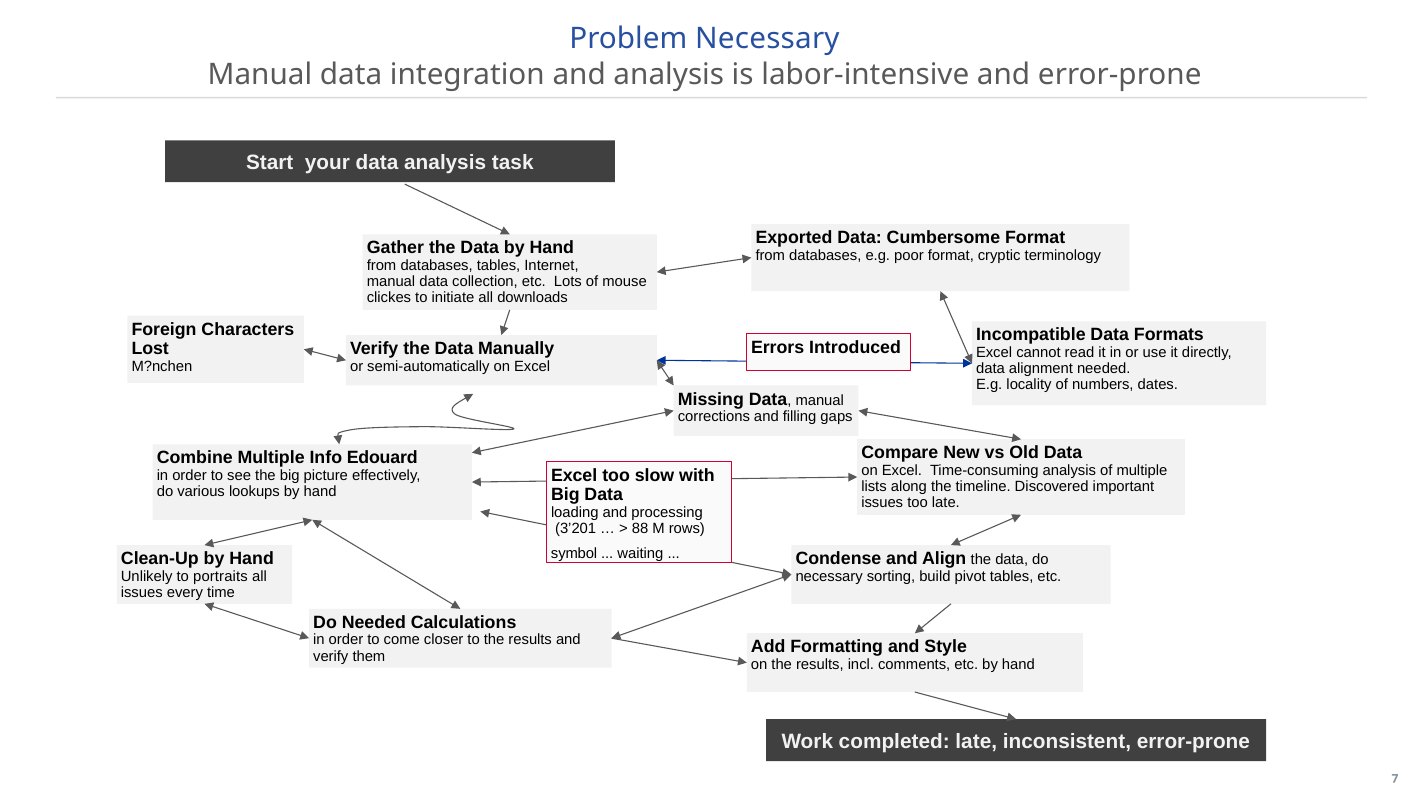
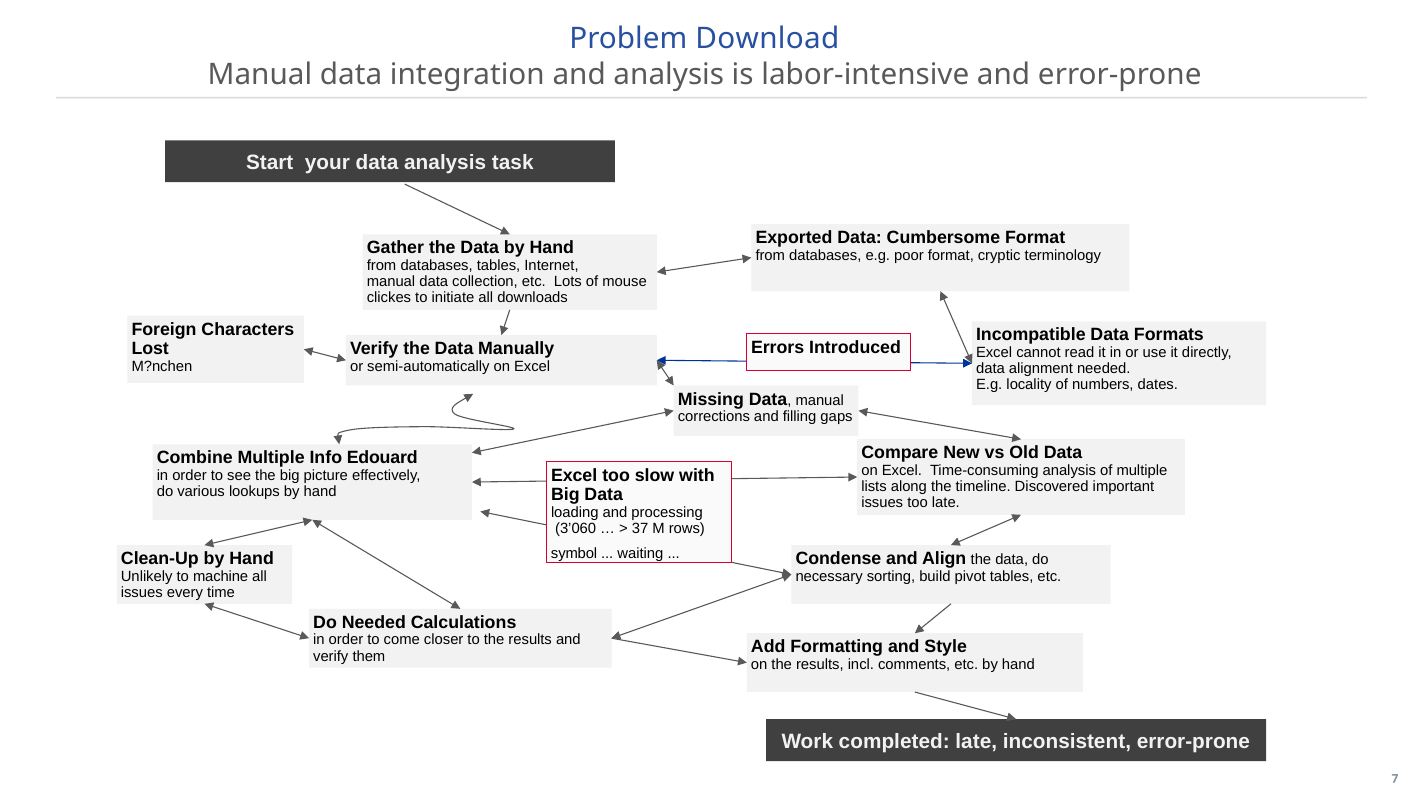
Problem Necessary: Necessary -> Download
3’201: 3’201 -> 3’060
88: 88 -> 37
portraits: portraits -> machine
